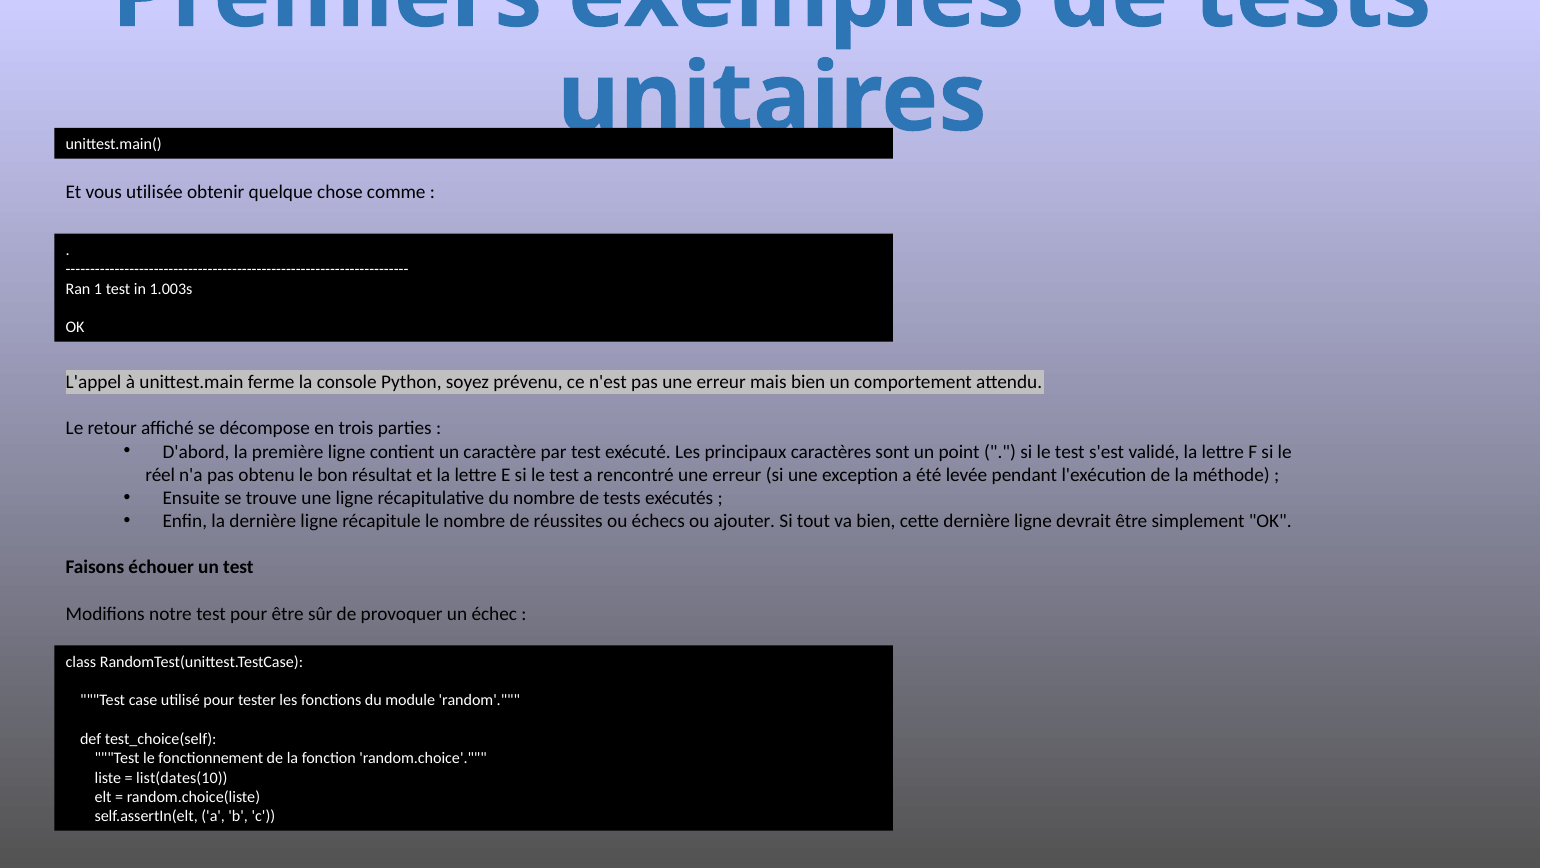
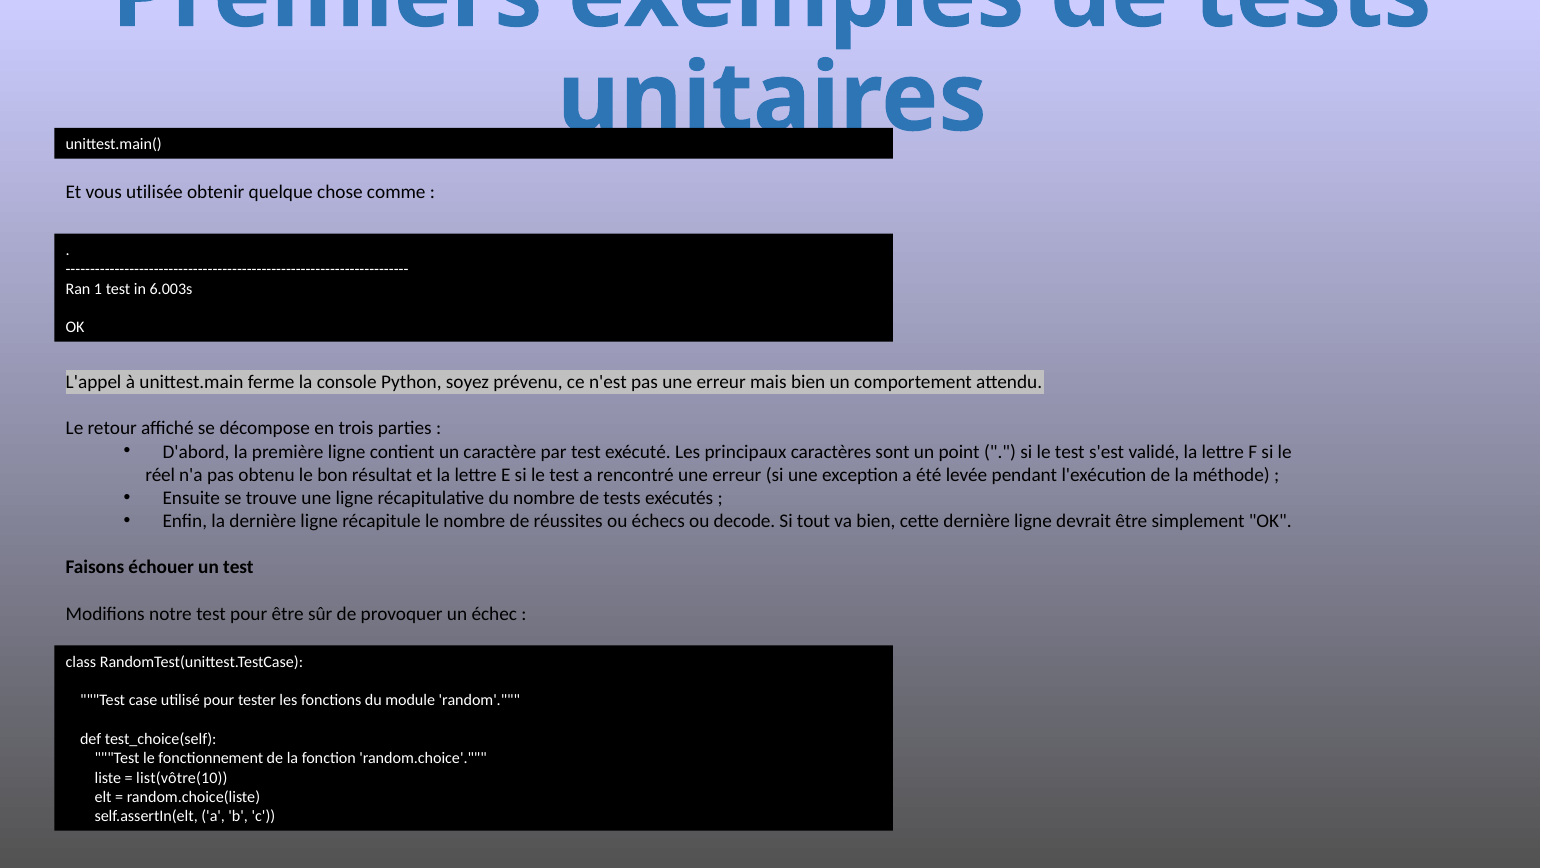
1.003s: 1.003s -> 6.003s
ajouter: ajouter -> decode
list(dates(10: list(dates(10 -> list(vôtre(10
